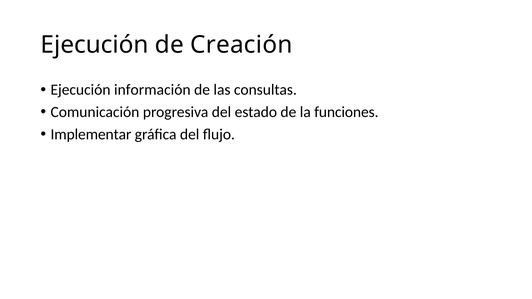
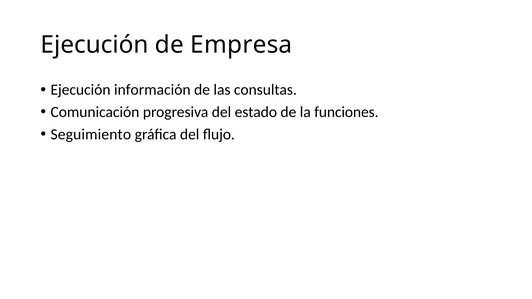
Creación: Creación -> Empresa
Implementar: Implementar -> Seguimiento
